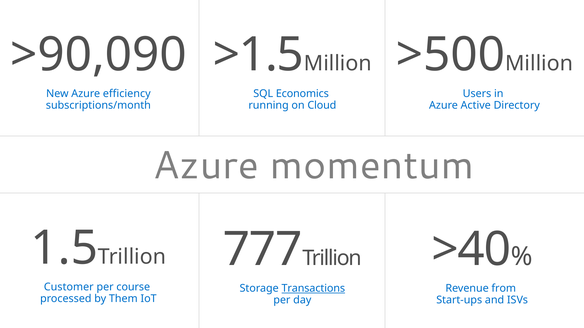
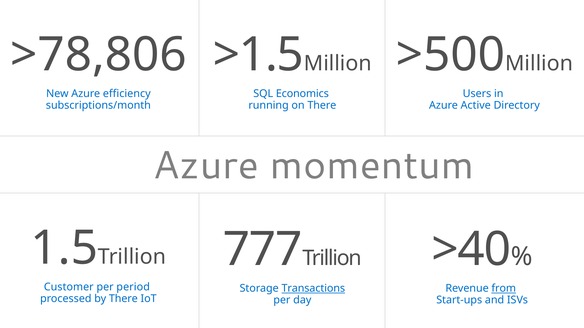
>90,090: >90,090 -> >78,806
on Cloud: Cloud -> There
course: course -> period
from underline: none -> present
by Them: Them -> There
